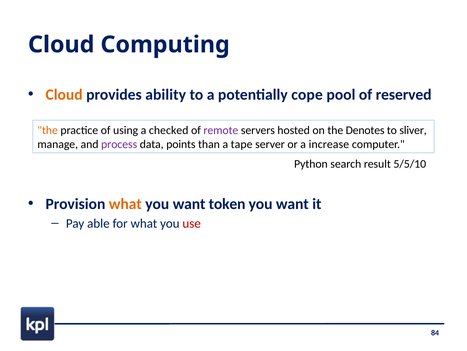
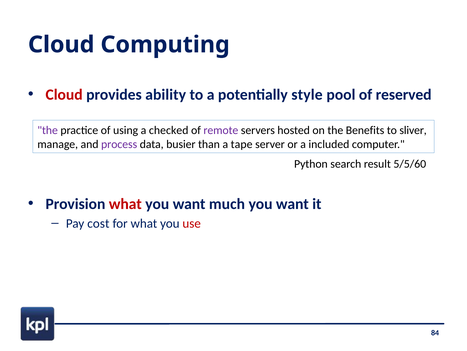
Cloud at (64, 94) colour: orange -> red
cope: cope -> style
the at (48, 130) colour: orange -> purple
Denotes: Denotes -> Benefits
points: points -> busier
increase: increase -> included
5/5/10: 5/5/10 -> 5/5/60
what at (125, 203) colour: orange -> red
token: token -> much
able: able -> cost
